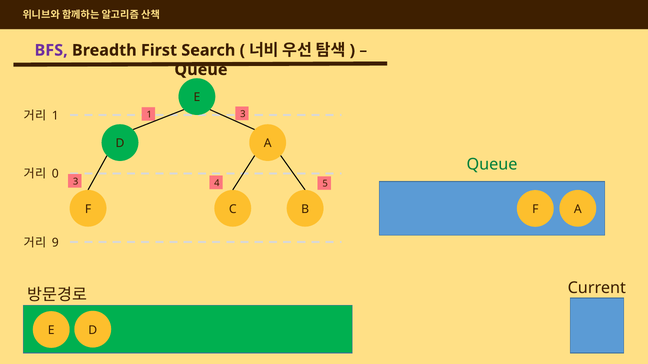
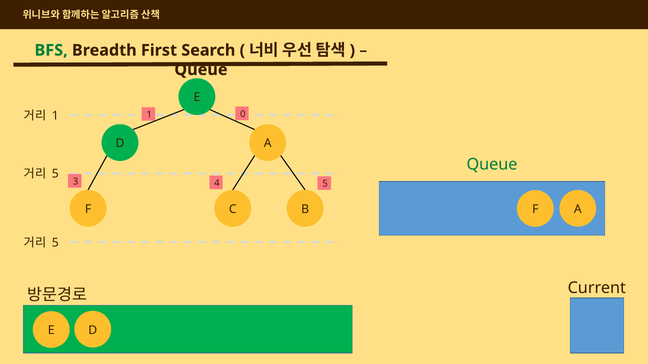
BFS colour: purple -> green
3 at (243, 114): 3 -> 0
0 at (55, 174): 0 -> 5
9 at (55, 243): 9 -> 5
